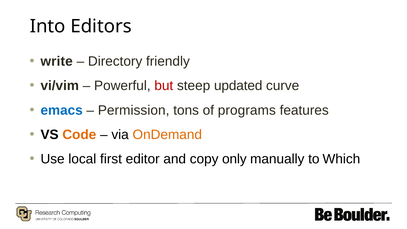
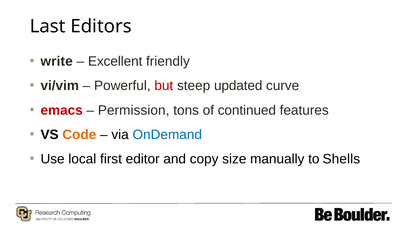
Into: Into -> Last
Directory: Directory -> Excellent
emacs colour: blue -> red
programs: programs -> continued
OnDemand colour: orange -> blue
only: only -> size
Which: Which -> Shells
